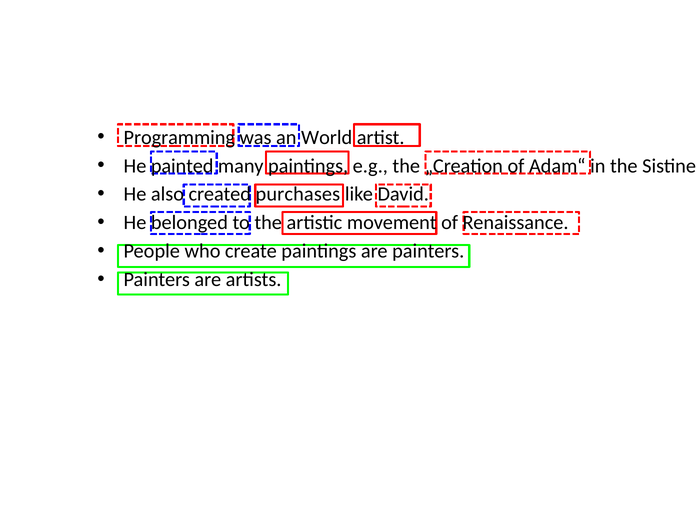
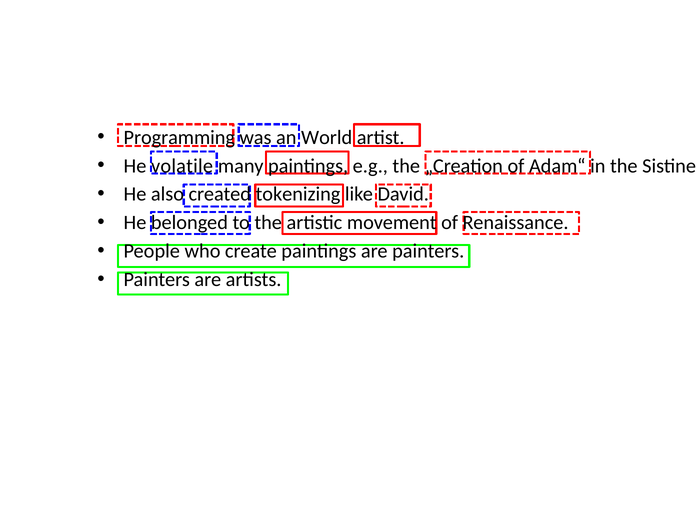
painted: painted -> volatile
purchases: purchases -> tokenizing
